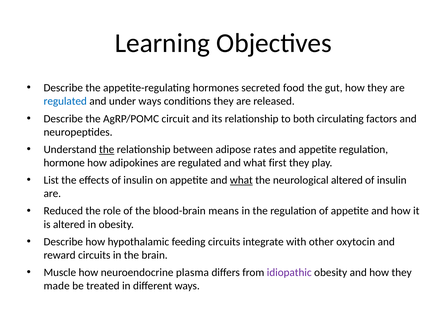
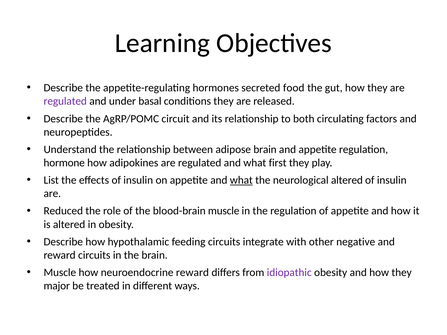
regulated at (65, 101) colour: blue -> purple
under ways: ways -> basal
the at (107, 150) underline: present -> none
adipose rates: rates -> brain
blood-brain means: means -> muscle
oxytocin: oxytocin -> negative
neuroendocrine plasma: plasma -> reward
made: made -> major
